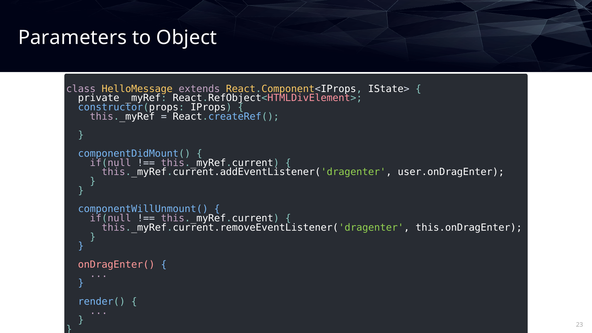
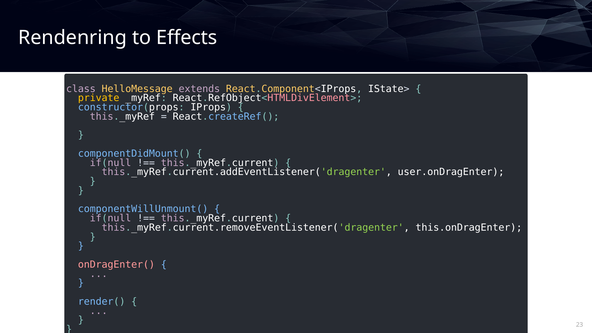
Parameters: Parameters -> Rendenring
Object: Object -> Effects
private colour: white -> yellow
